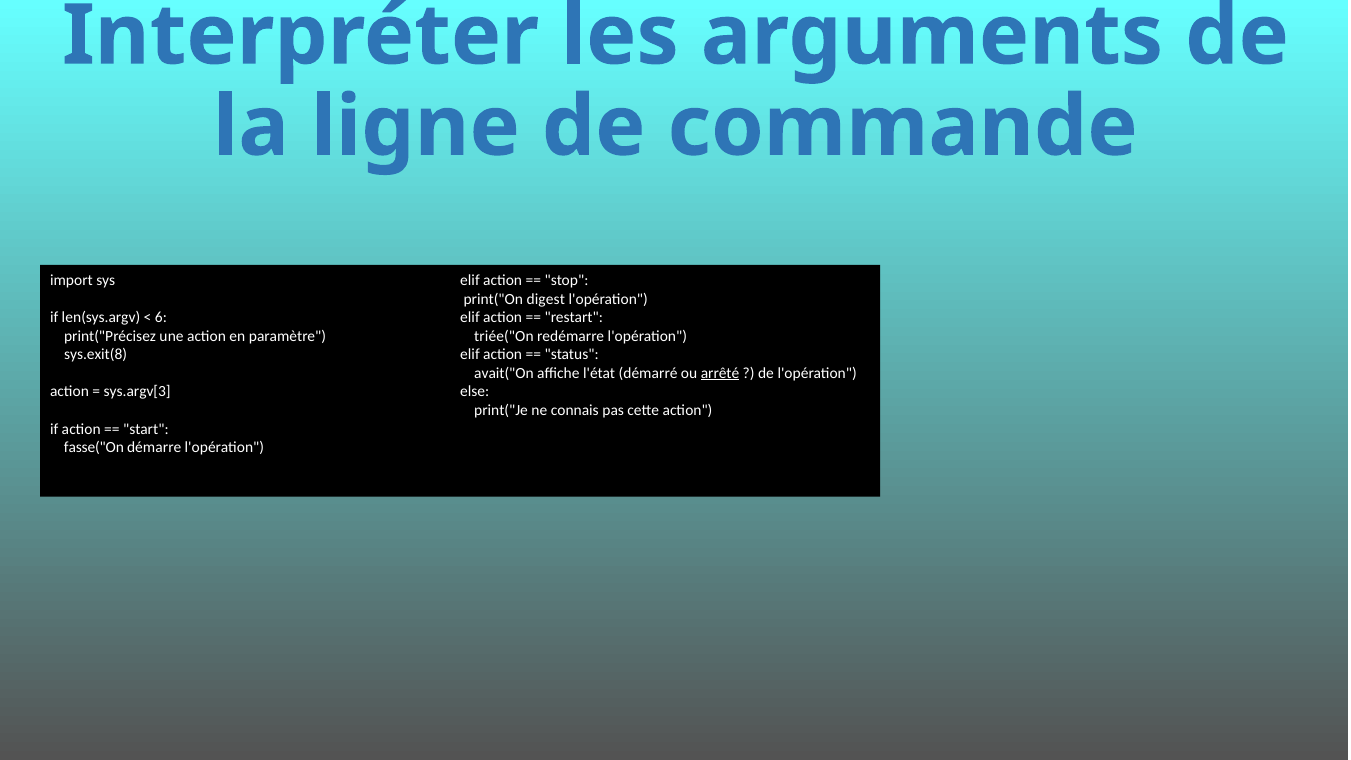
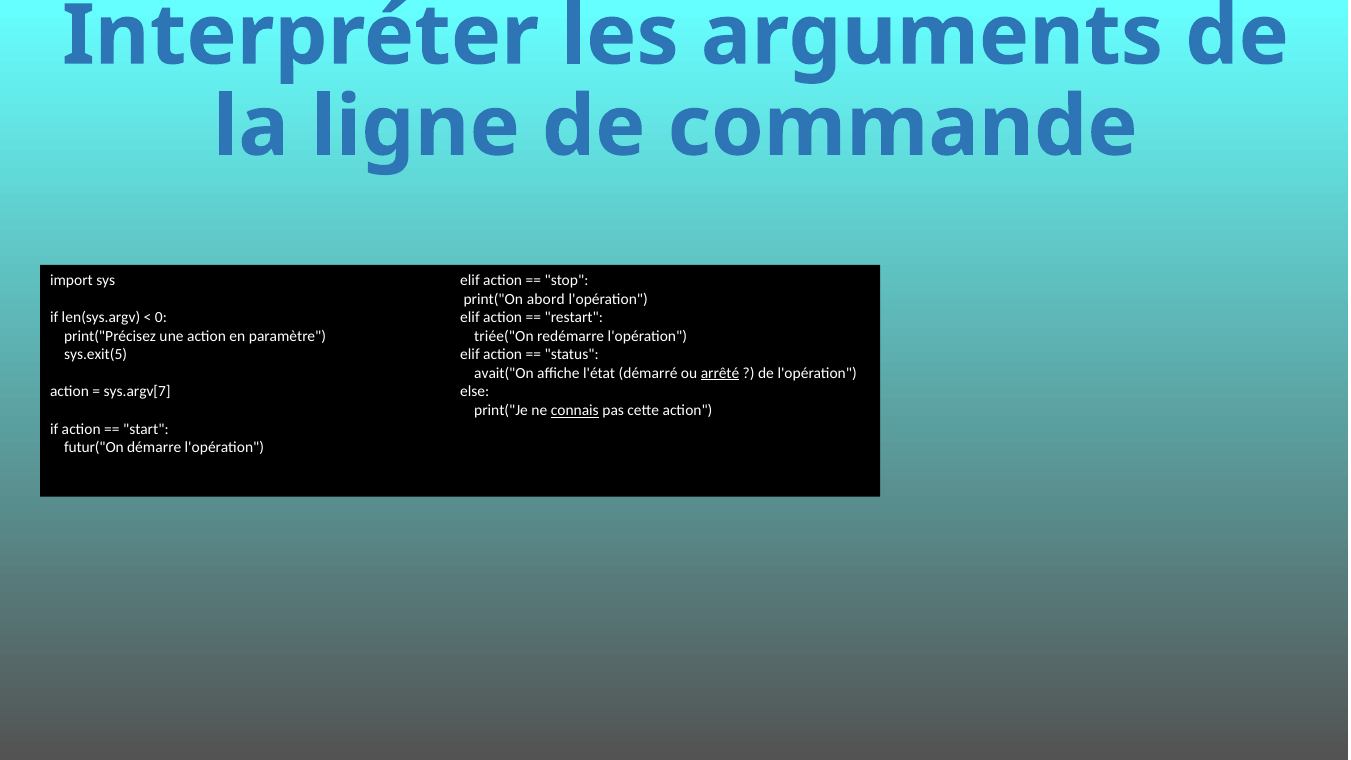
digest: digest -> abord
6: 6 -> 0
sys.exit(8: sys.exit(8 -> sys.exit(5
sys.argv[3: sys.argv[3 -> sys.argv[7
connais underline: none -> present
fasse("On: fasse("On -> futur("On
